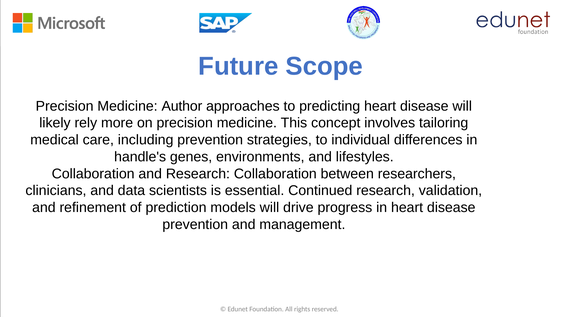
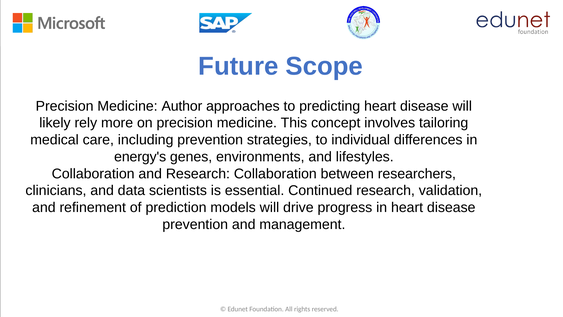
handle's: handle's -> energy's
